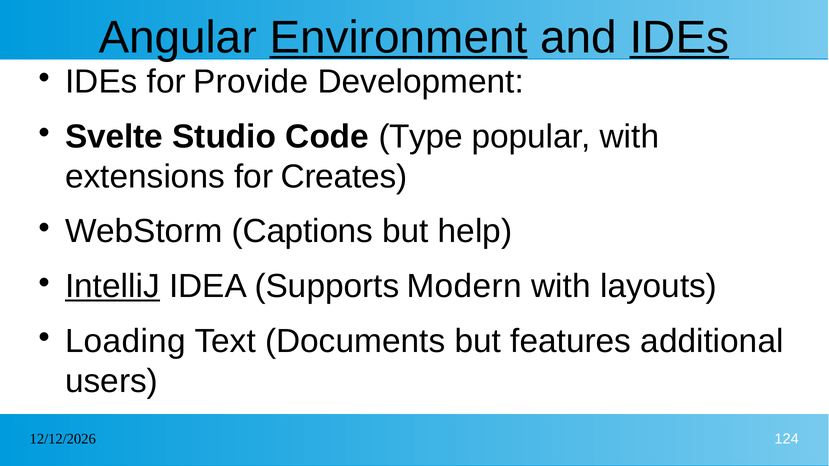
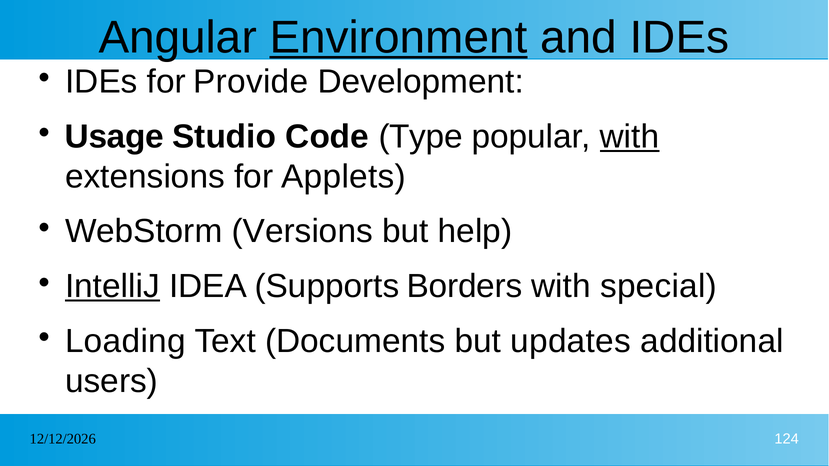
IDEs at (679, 37) underline: present -> none
Svelte: Svelte -> Usage
with at (630, 137) underline: none -> present
Creates: Creates -> Applets
Captions: Captions -> Versions
Modern: Modern -> Borders
layouts: layouts -> special
features: features -> updates
